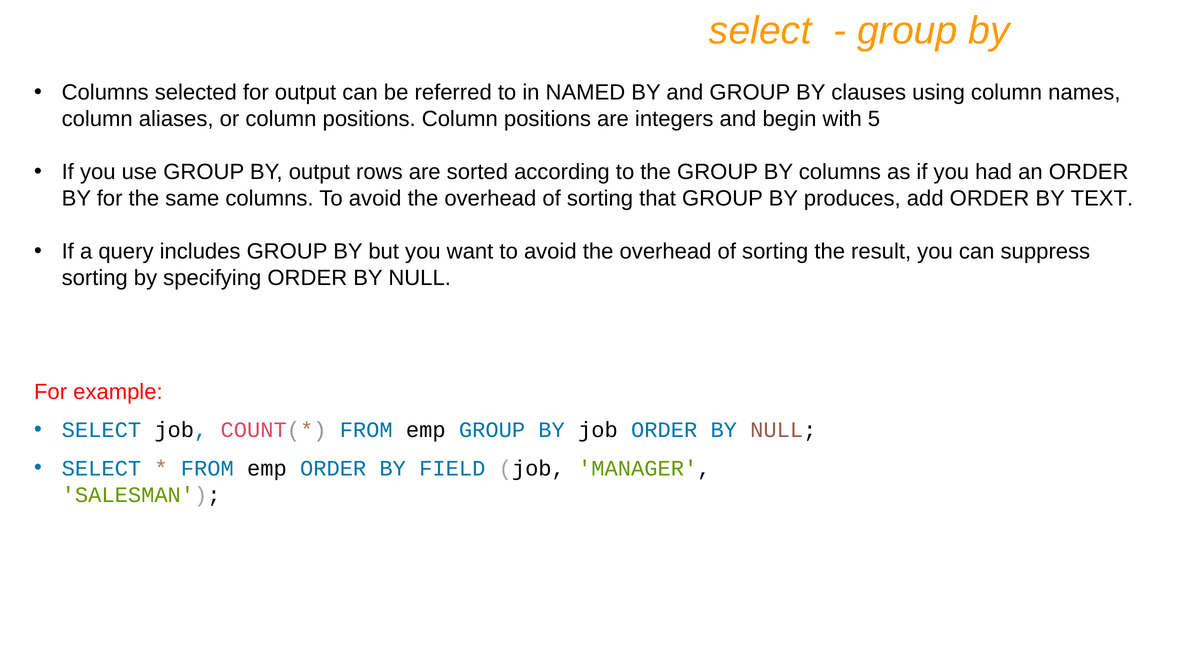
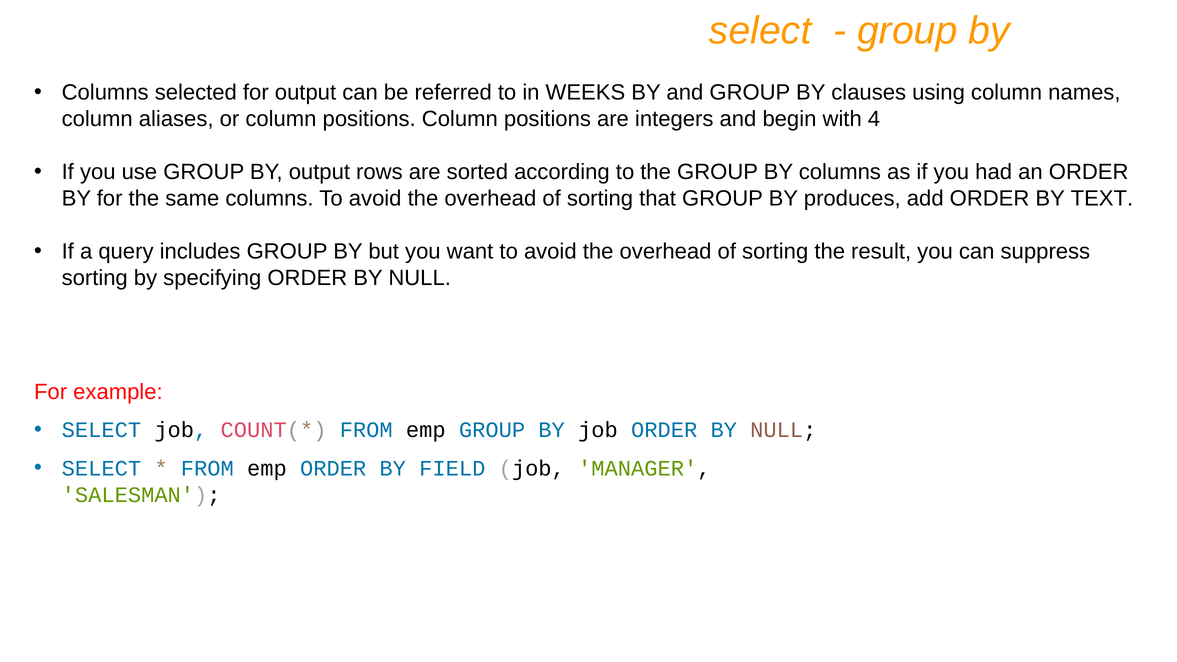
NAMED: NAMED -> WEEKS
5: 5 -> 4
